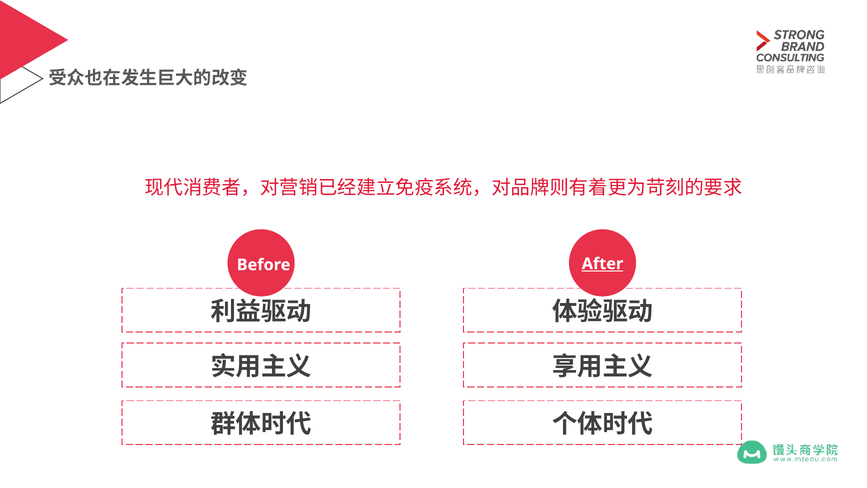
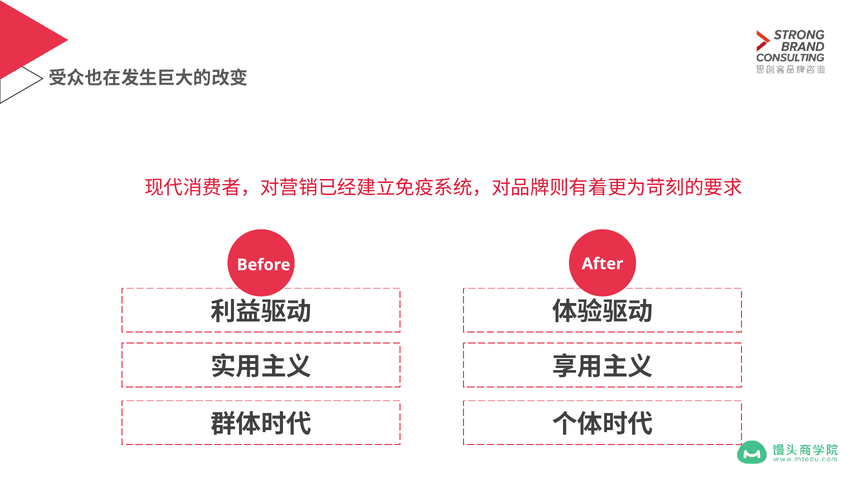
After underline: present -> none
